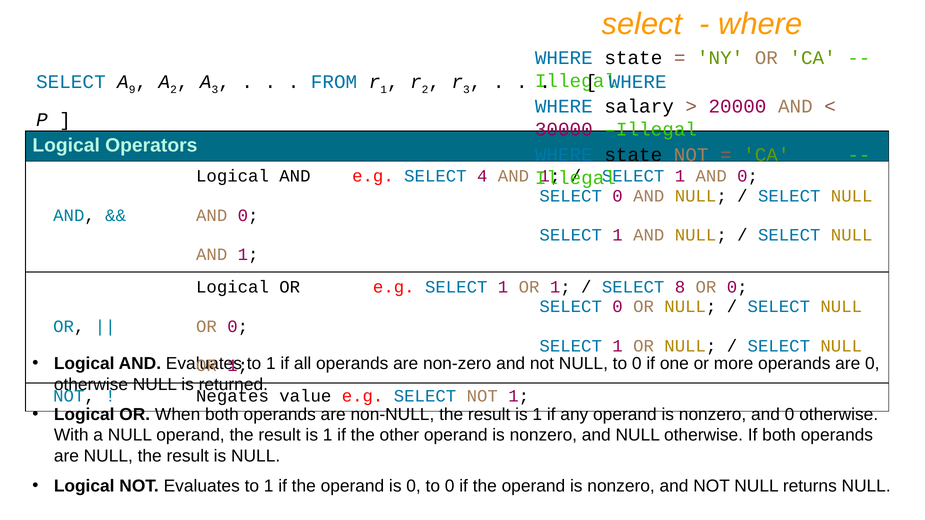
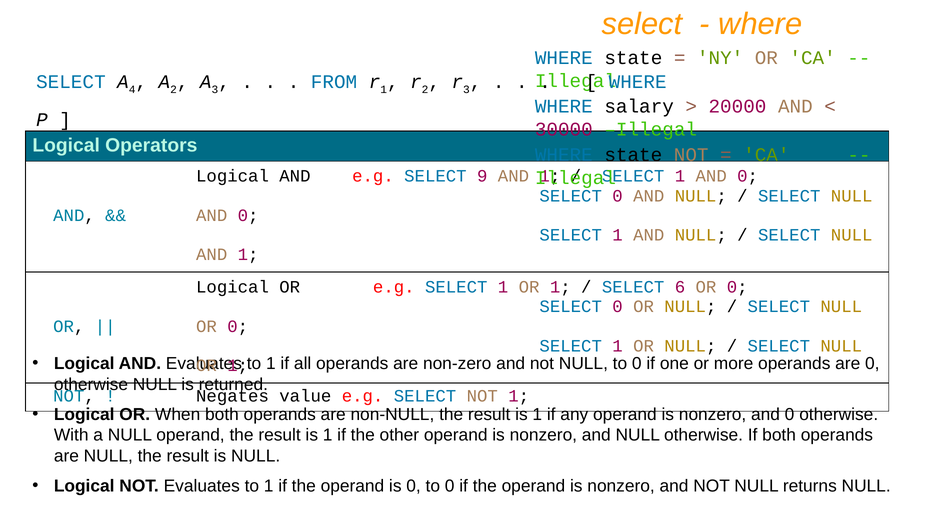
9: 9 -> 4
4: 4 -> 9
8: 8 -> 6
